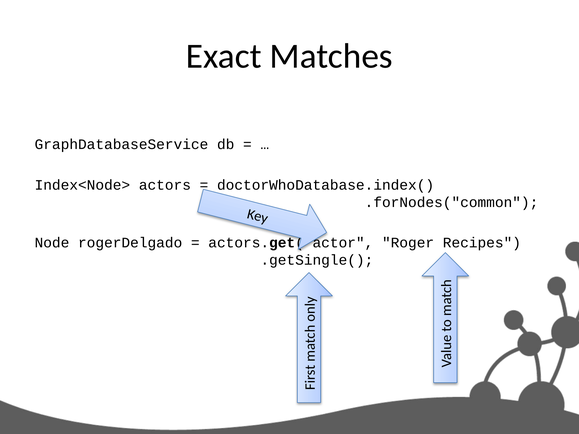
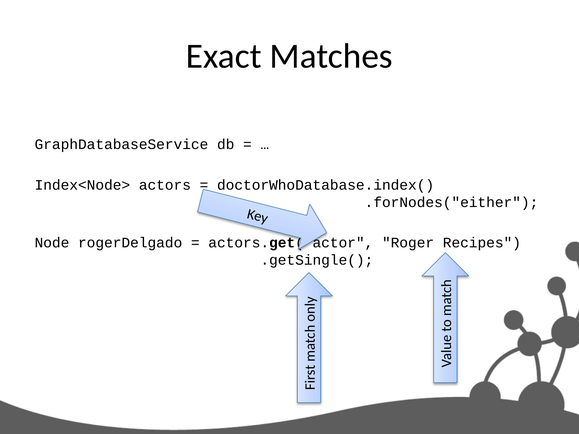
.forNodes("common: .forNodes("common -> .forNodes("either
